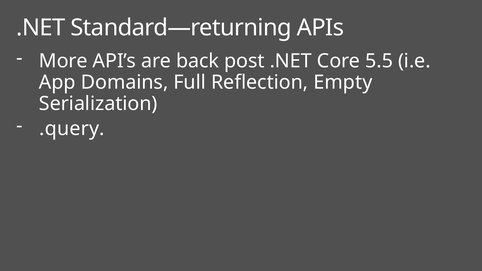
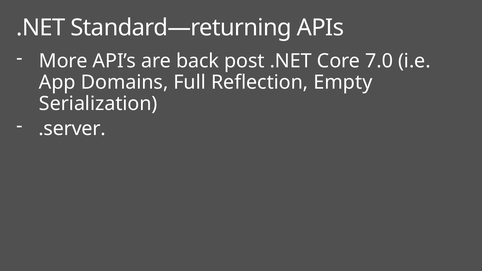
5.5: 5.5 -> 7.0
.query: .query -> .server
